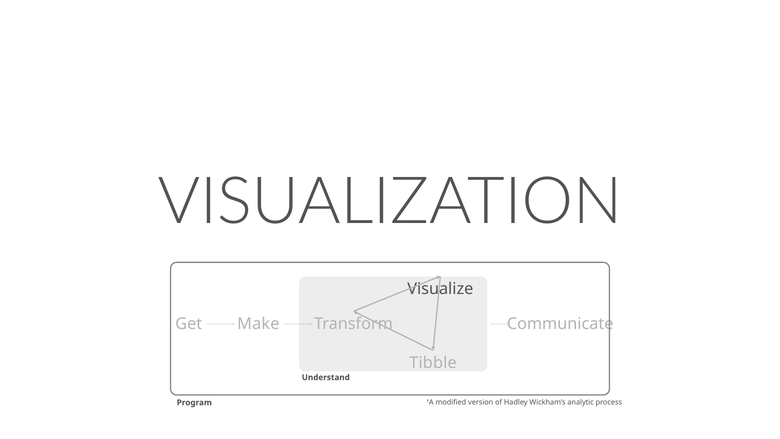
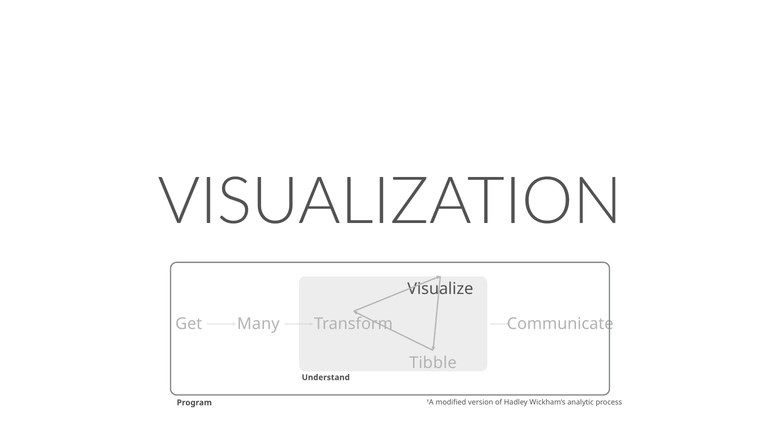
Make: Make -> Many
